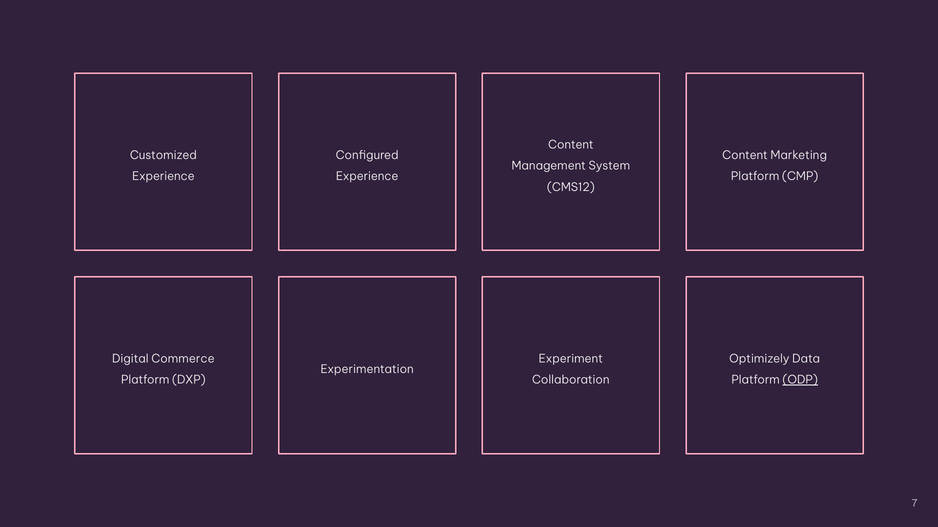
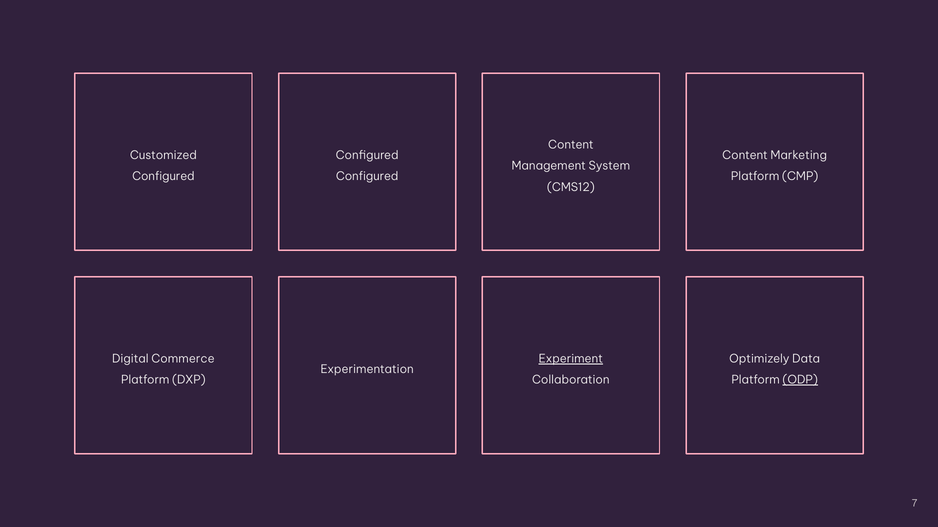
Experience at (163, 177): Experience -> Configured
Experience at (367, 177): Experience -> Configured
Experiment underline: none -> present
